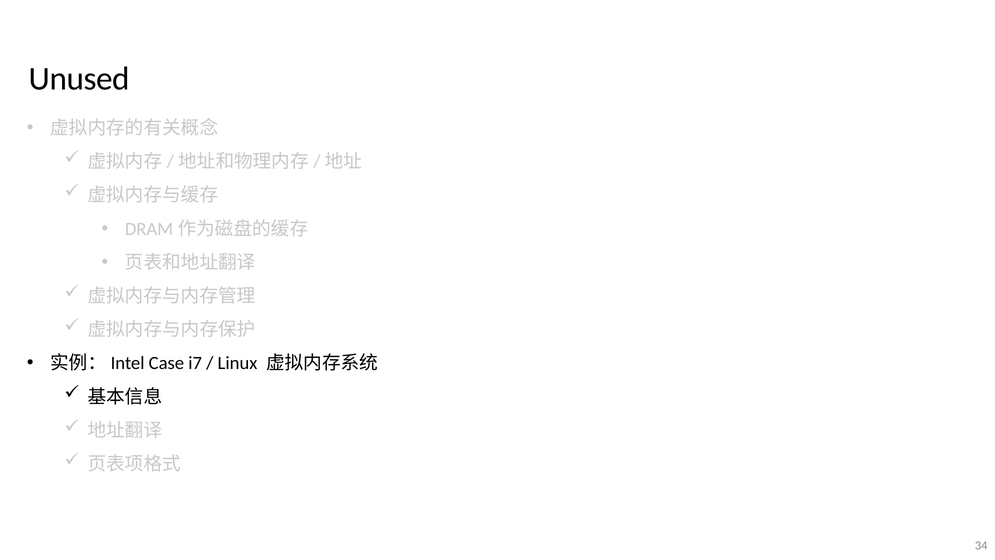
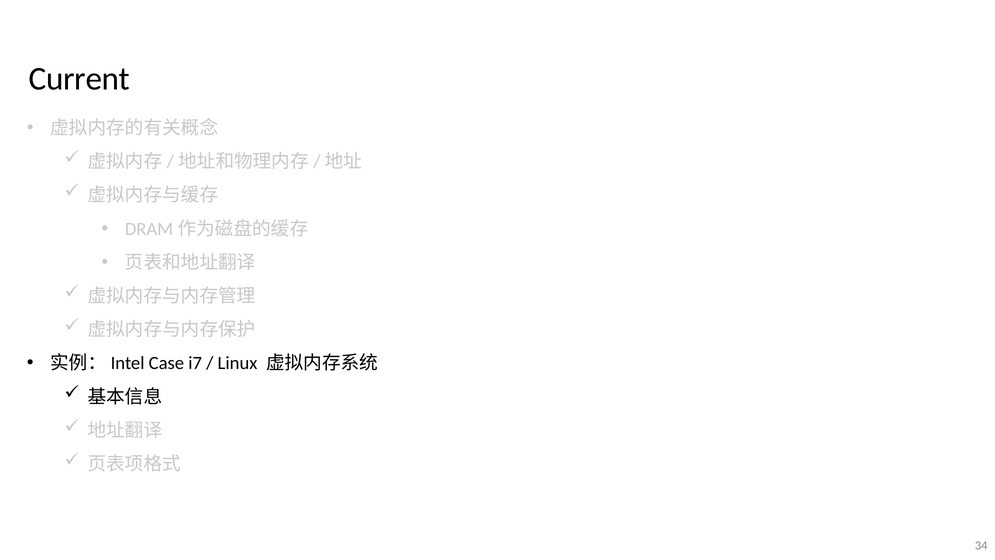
Unused: Unused -> Current
